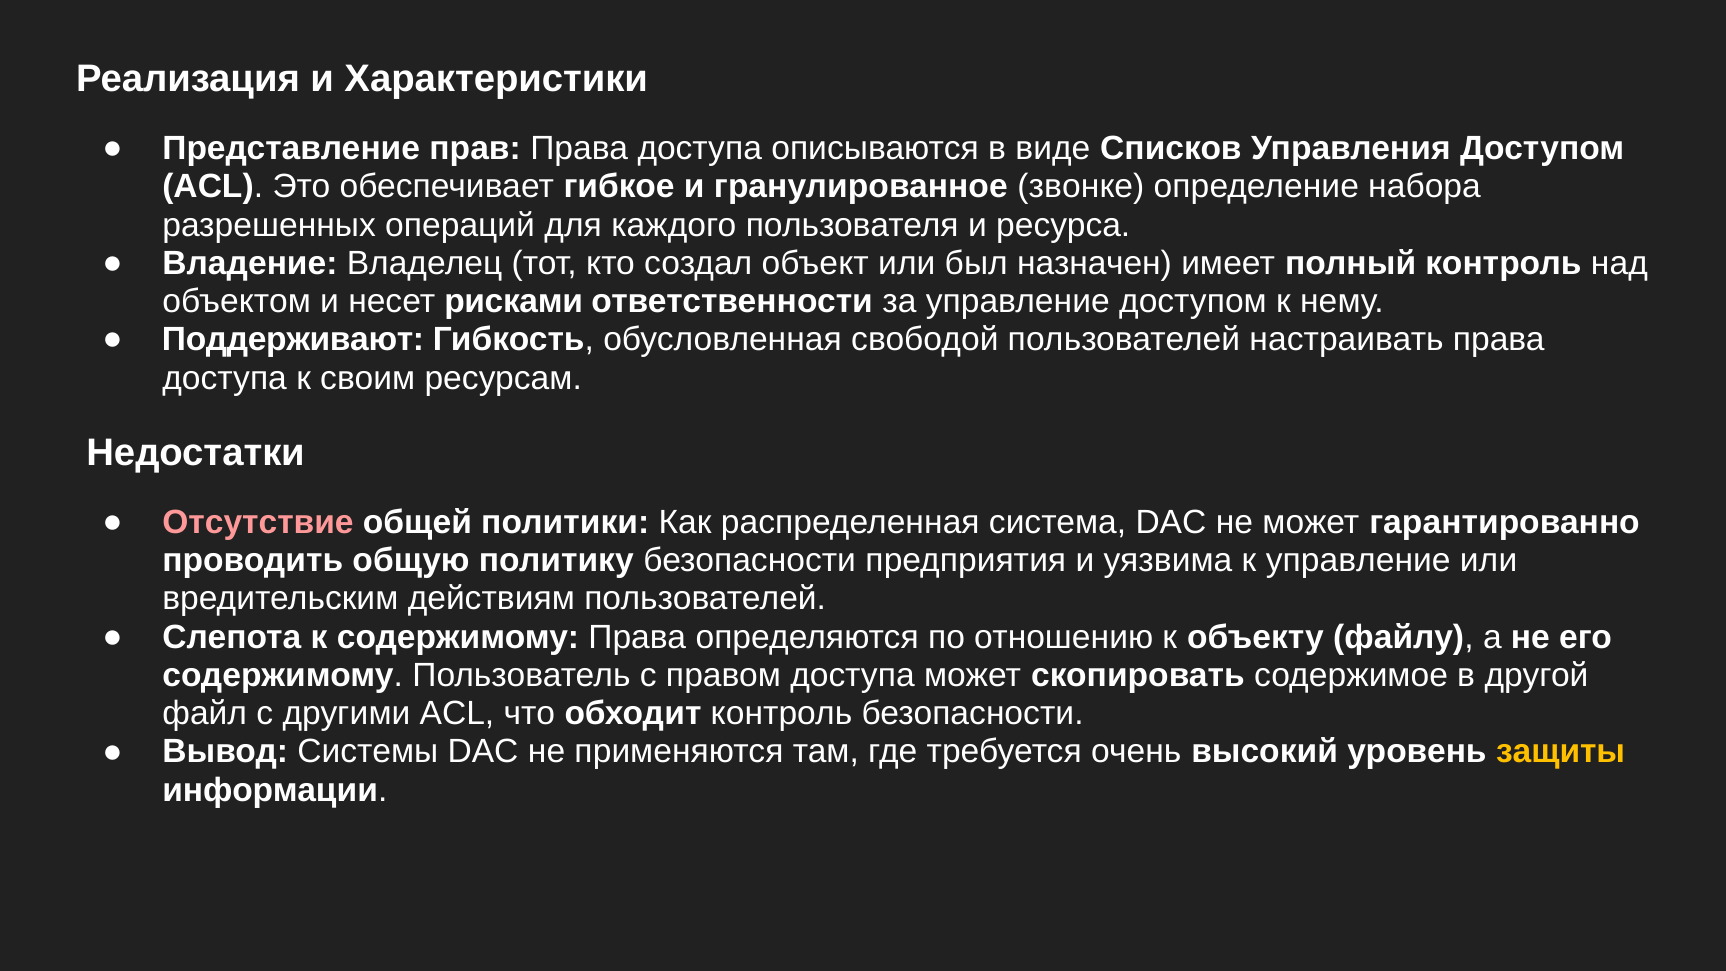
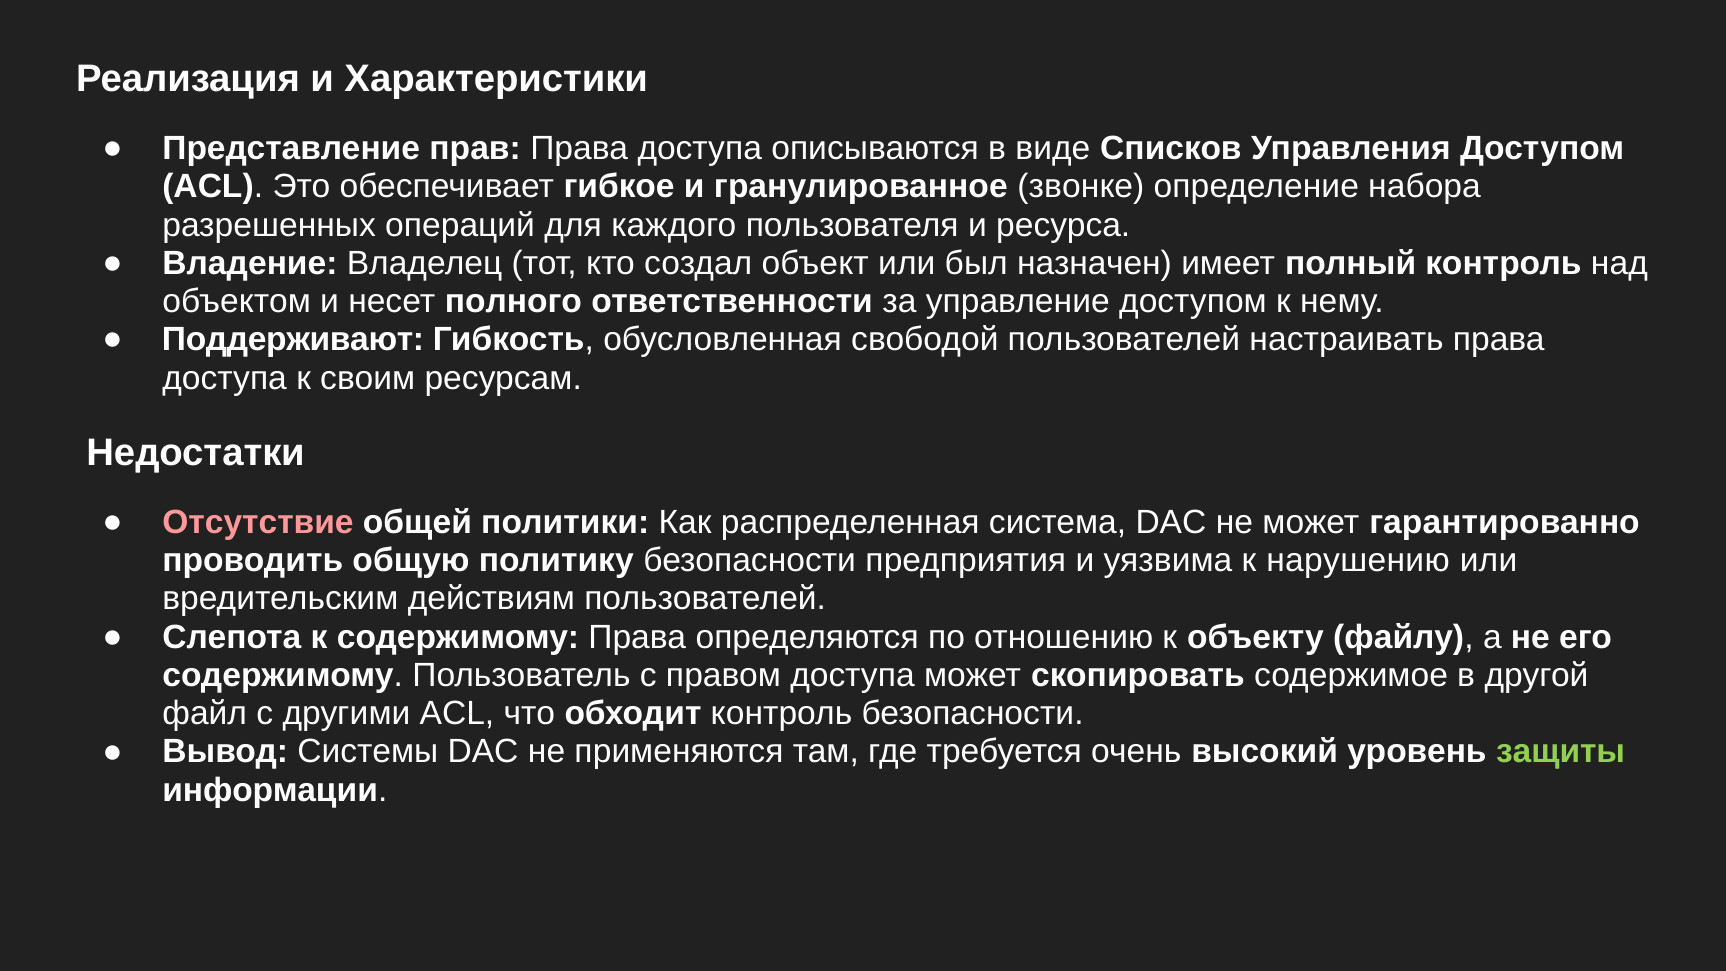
рисками: рисками -> полного
к управление: управление -> нарушению
защиты colour: yellow -> light green
